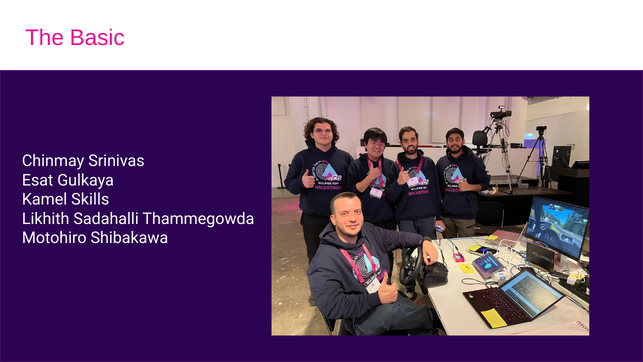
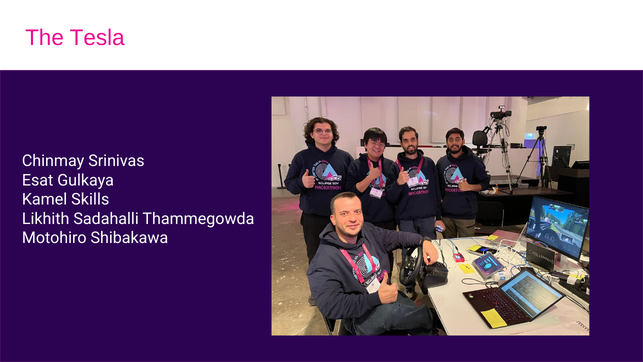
Basic: Basic -> Tesla
